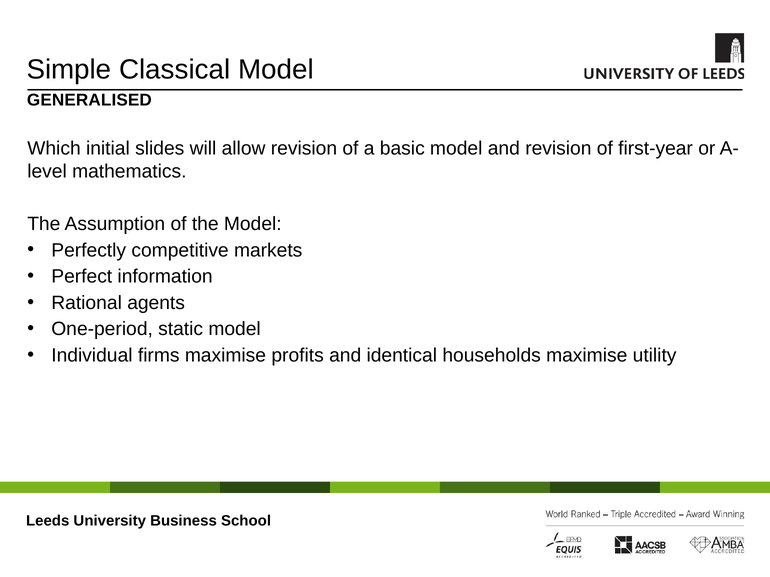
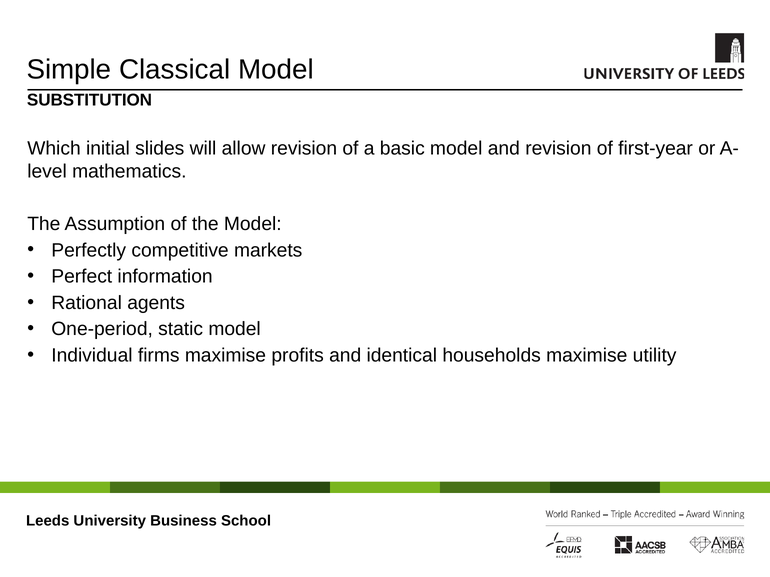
GENERALISED: GENERALISED -> SUBSTITUTION
